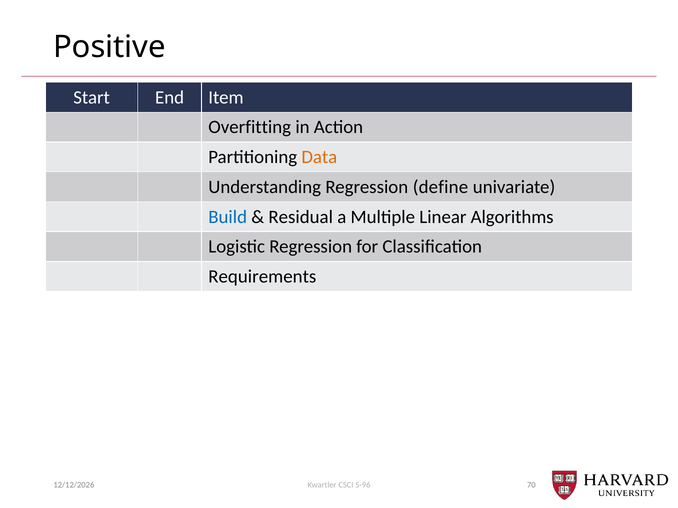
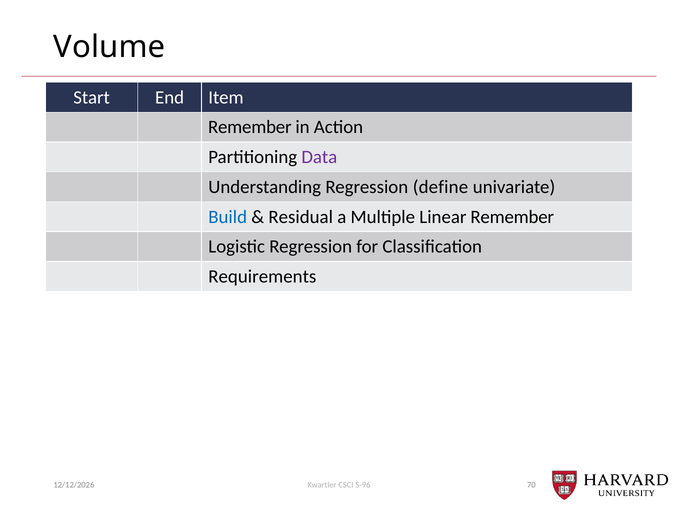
Positive: Positive -> Volume
Overfitting at (250, 127): Overfitting -> Remember
Data colour: orange -> purple
Linear Algorithms: Algorithms -> Remember
